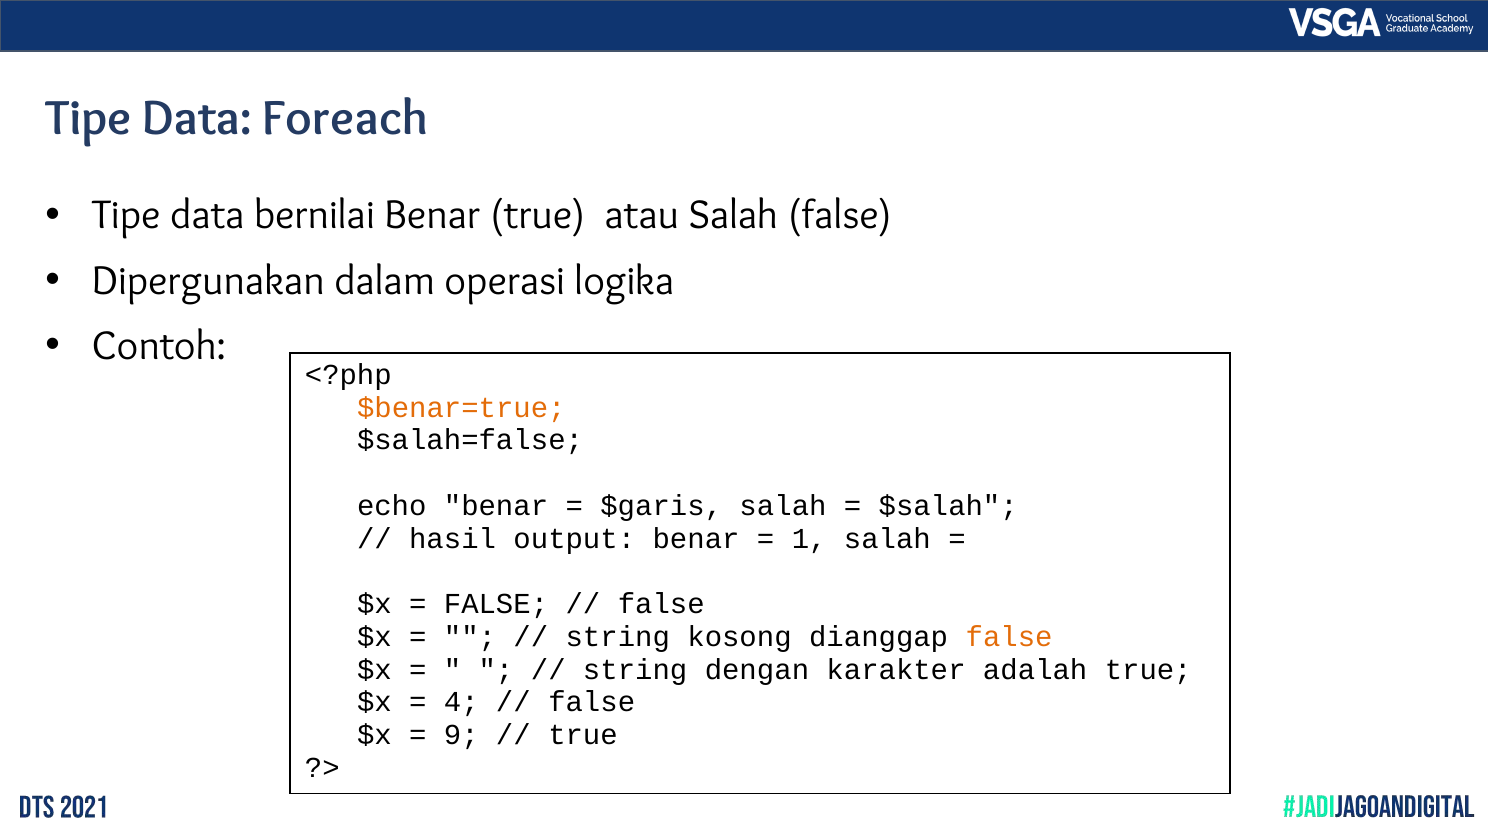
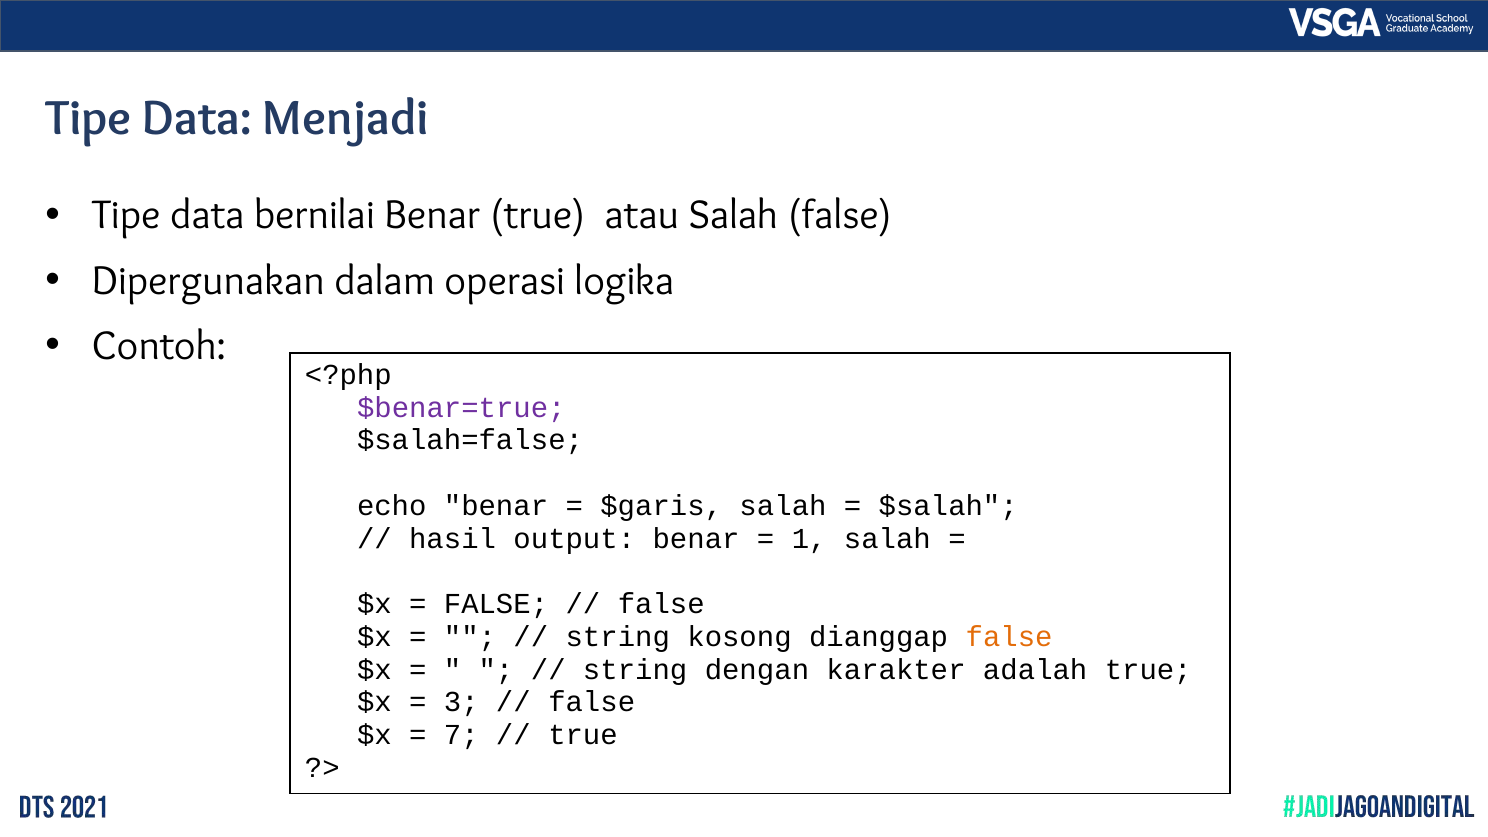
Foreach: Foreach -> Menjadi
$benar=true colour: orange -> purple
4: 4 -> 3
9: 9 -> 7
